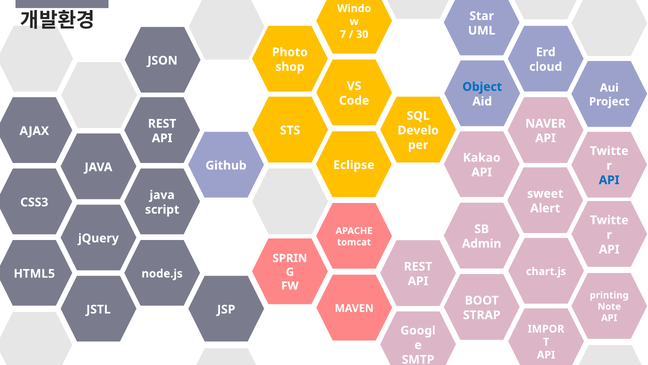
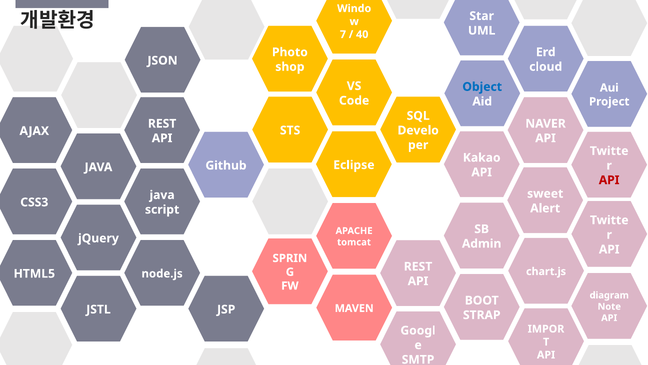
30: 30 -> 40
API at (609, 180) colour: blue -> red
printing: printing -> diagram
